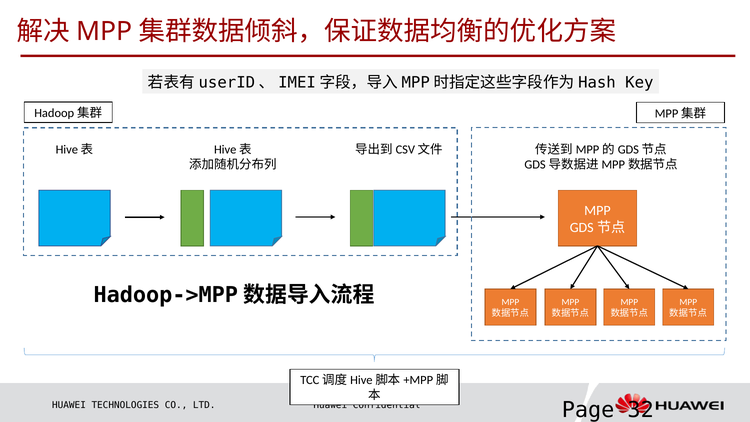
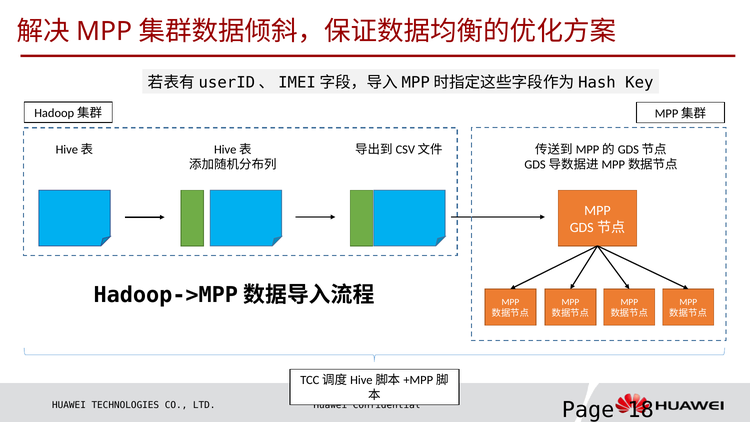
32: 32 -> 18
